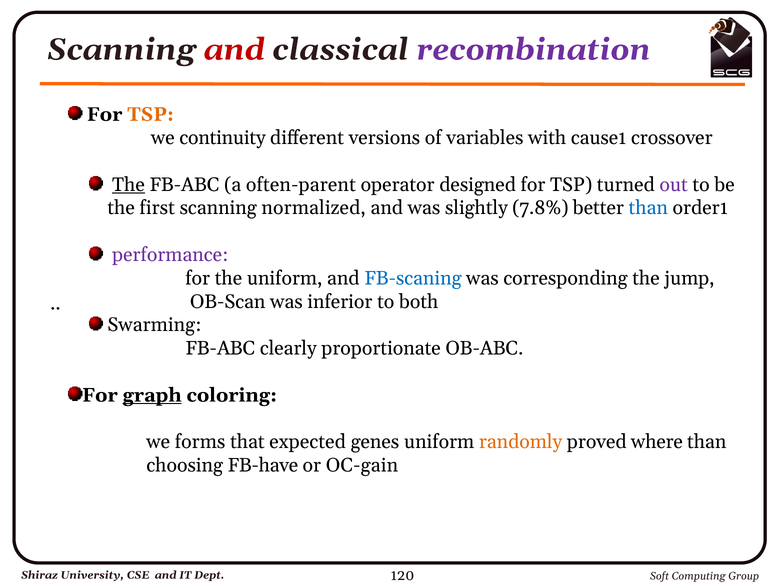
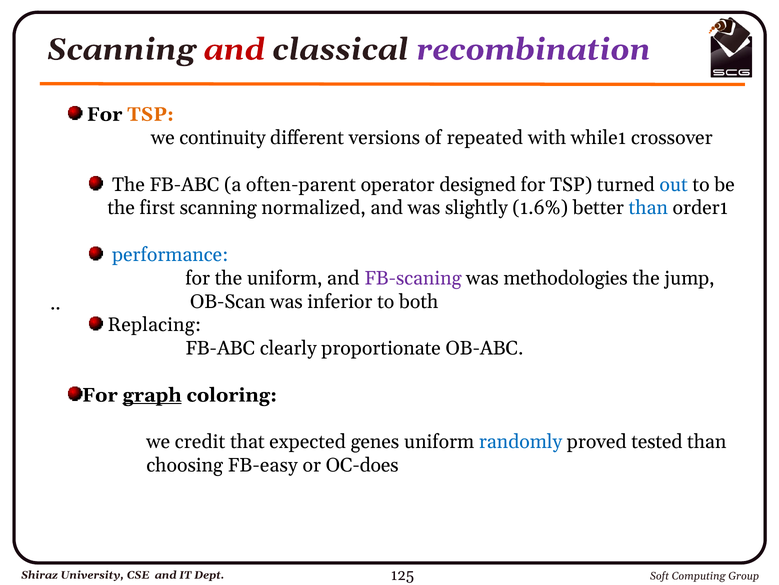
variables: variables -> repeated
cause1: cause1 -> while1
The at (128, 184) underline: present -> none
out colour: purple -> blue
7.8%: 7.8% -> 1.6%
performance colour: purple -> blue
FB-scaning colour: blue -> purple
corresponding: corresponding -> methodologies
Swarming: Swarming -> Replacing
forms: forms -> credit
randomly colour: orange -> blue
where: where -> tested
FB-have: FB-have -> FB-easy
OC-gain: OC-gain -> OC-does
120: 120 -> 125
